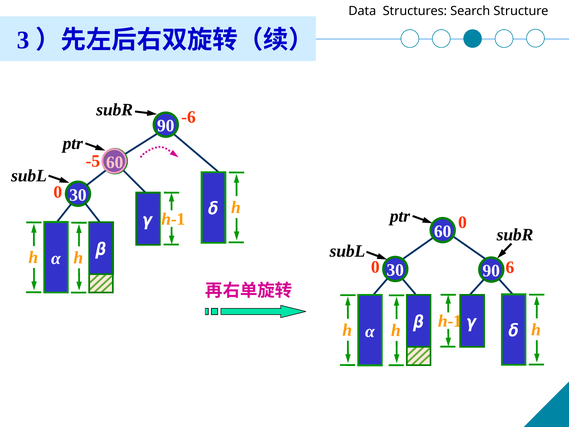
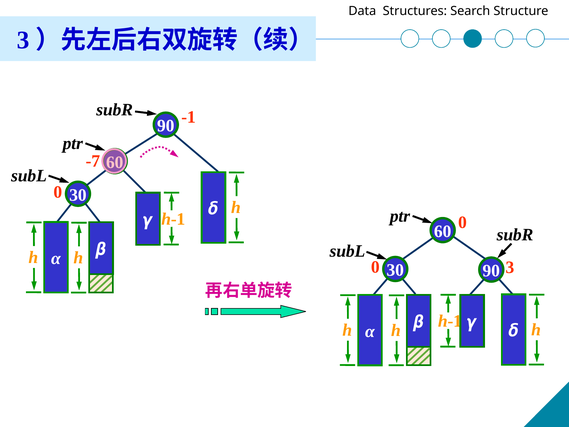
-6: -6 -> -1
-5: -5 -> -7
30 6: 6 -> 3
